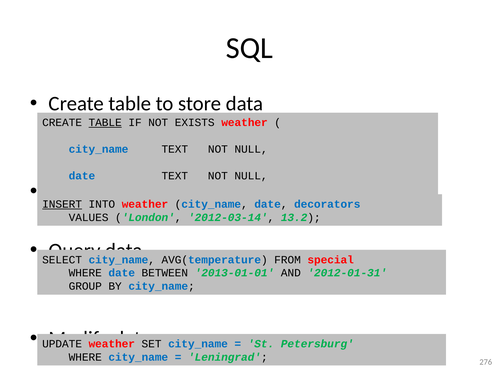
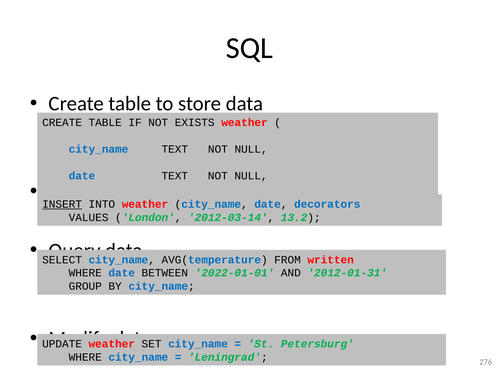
TABLE at (105, 123) underline: present -> none
special: special -> written
2013-01-01: 2013-01-01 -> 2022-01-01
